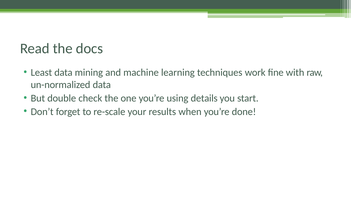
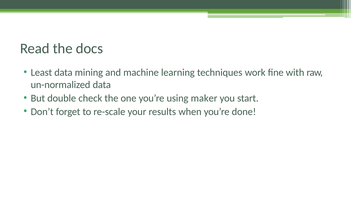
details: details -> maker
